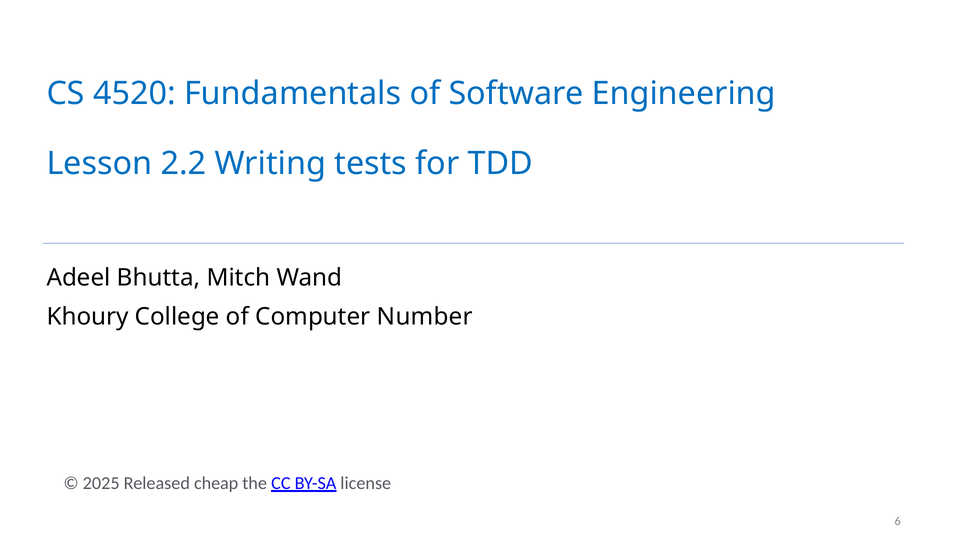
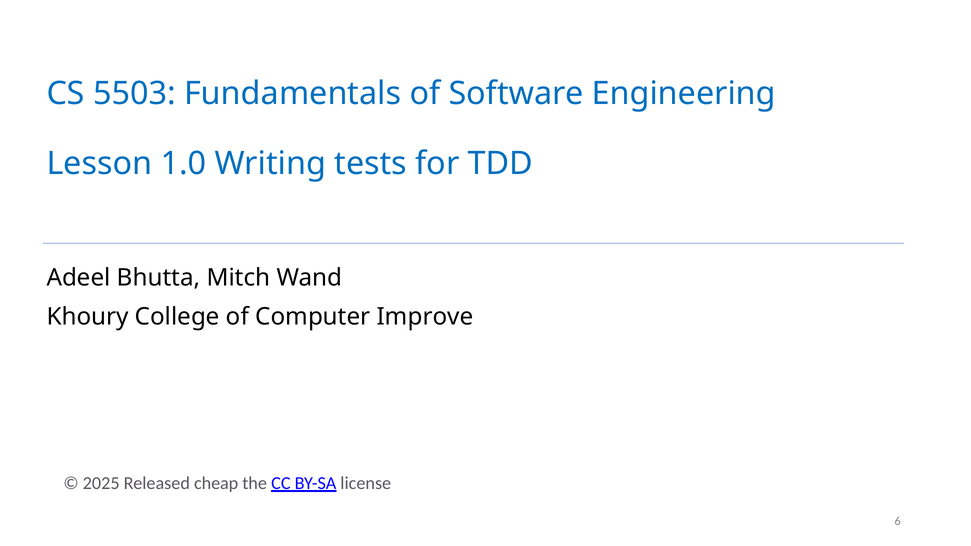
4520: 4520 -> 5503
2.2: 2.2 -> 1.0
Number: Number -> Improve
